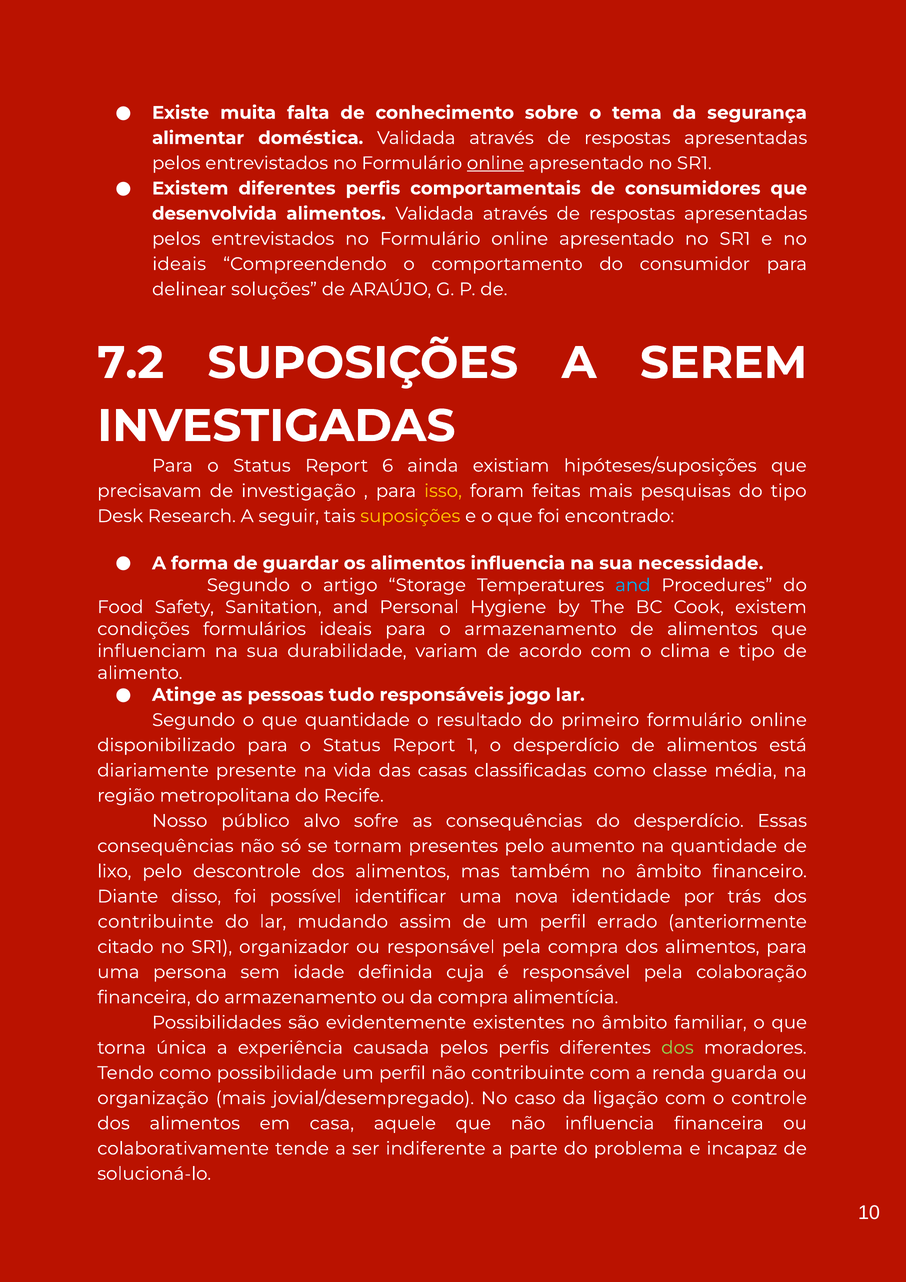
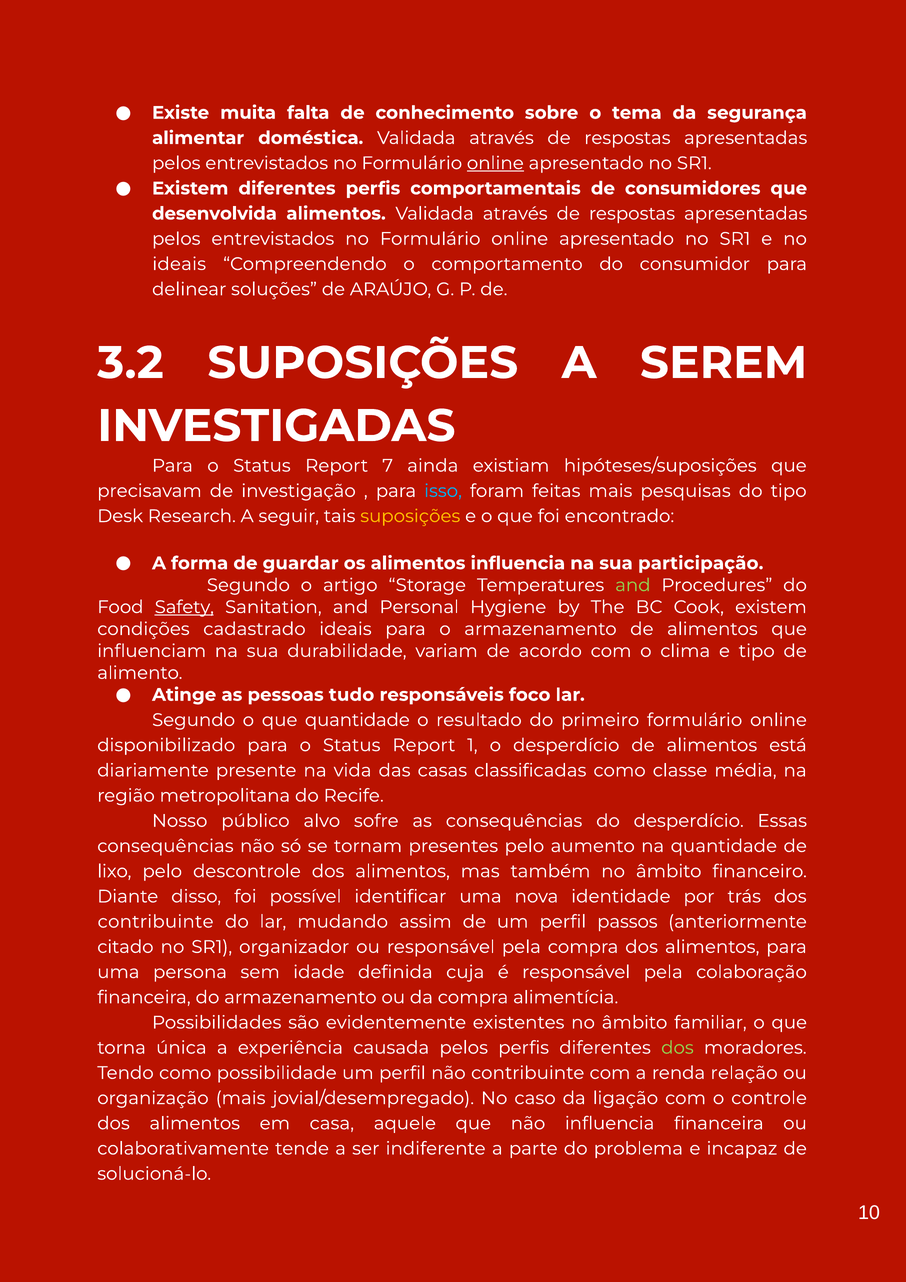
7.2: 7.2 -> 3.2
6: 6 -> 7
isso colour: yellow -> light blue
necessidade: necessidade -> participação
and at (633, 585) colour: light blue -> light green
Safety underline: none -> present
formulários: formulários -> cadastrado
jogo: jogo -> foco
errado: errado -> passos
guarda: guarda -> relação
